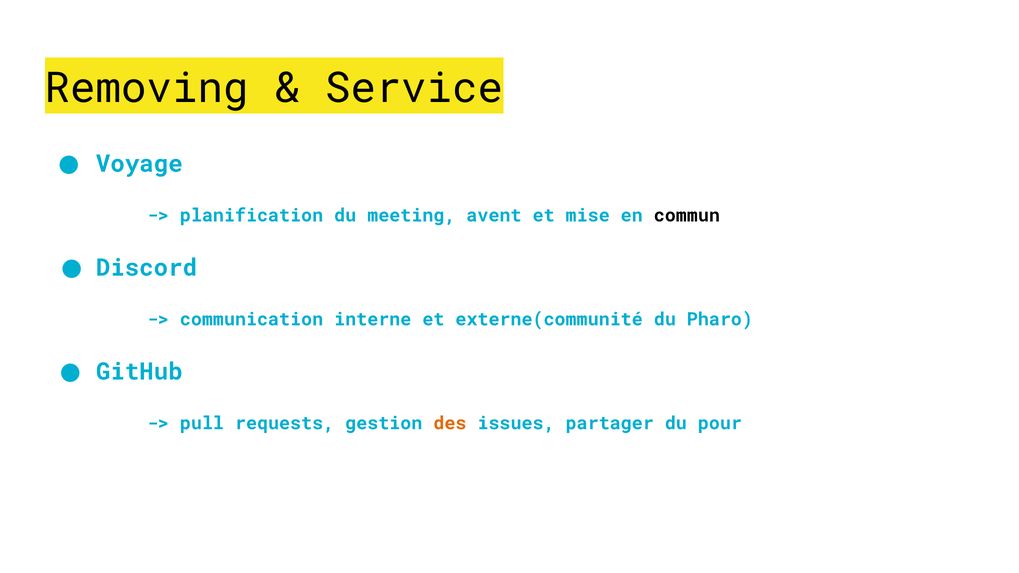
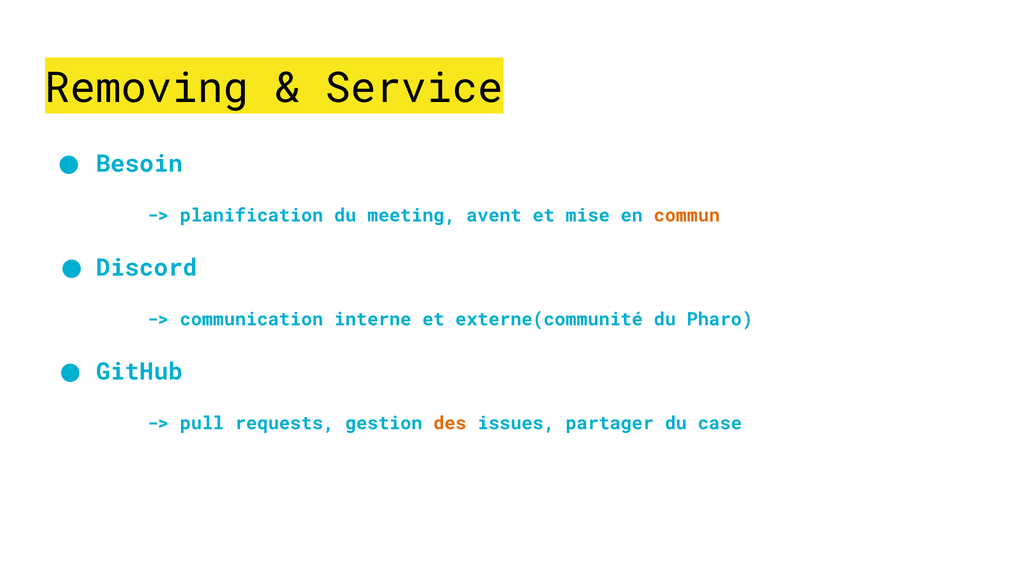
Voyage: Voyage -> Besoin
commun colour: black -> orange
pour: pour -> case
